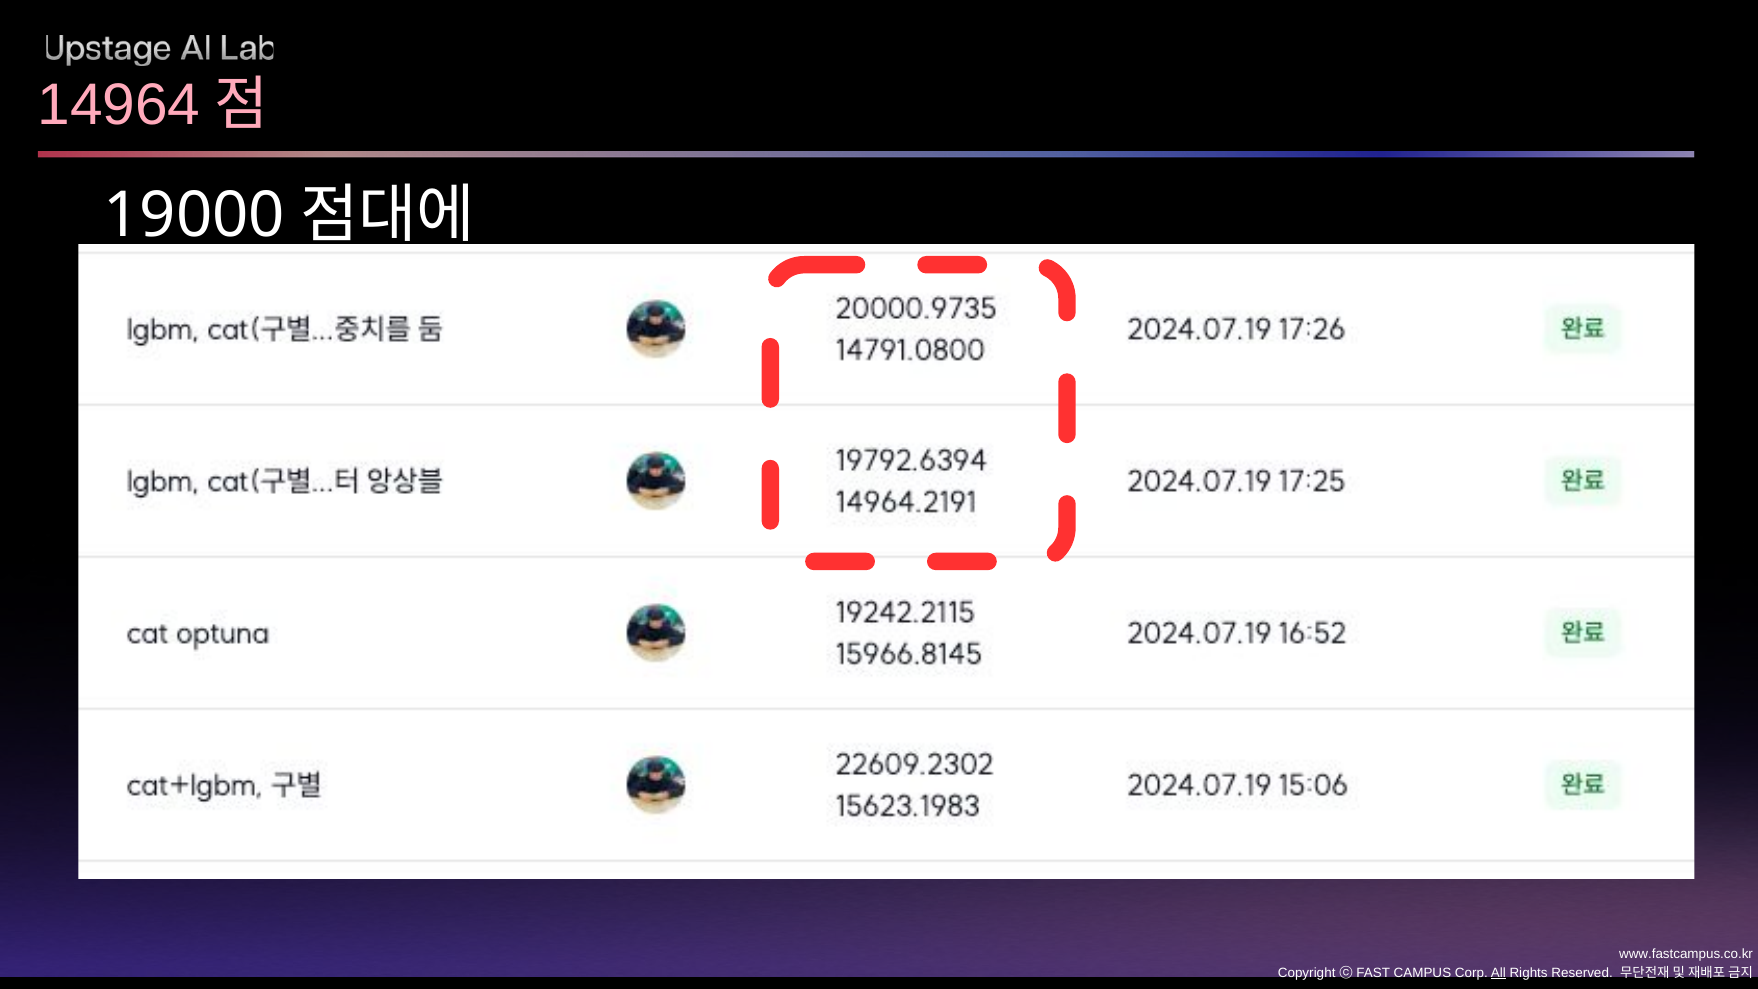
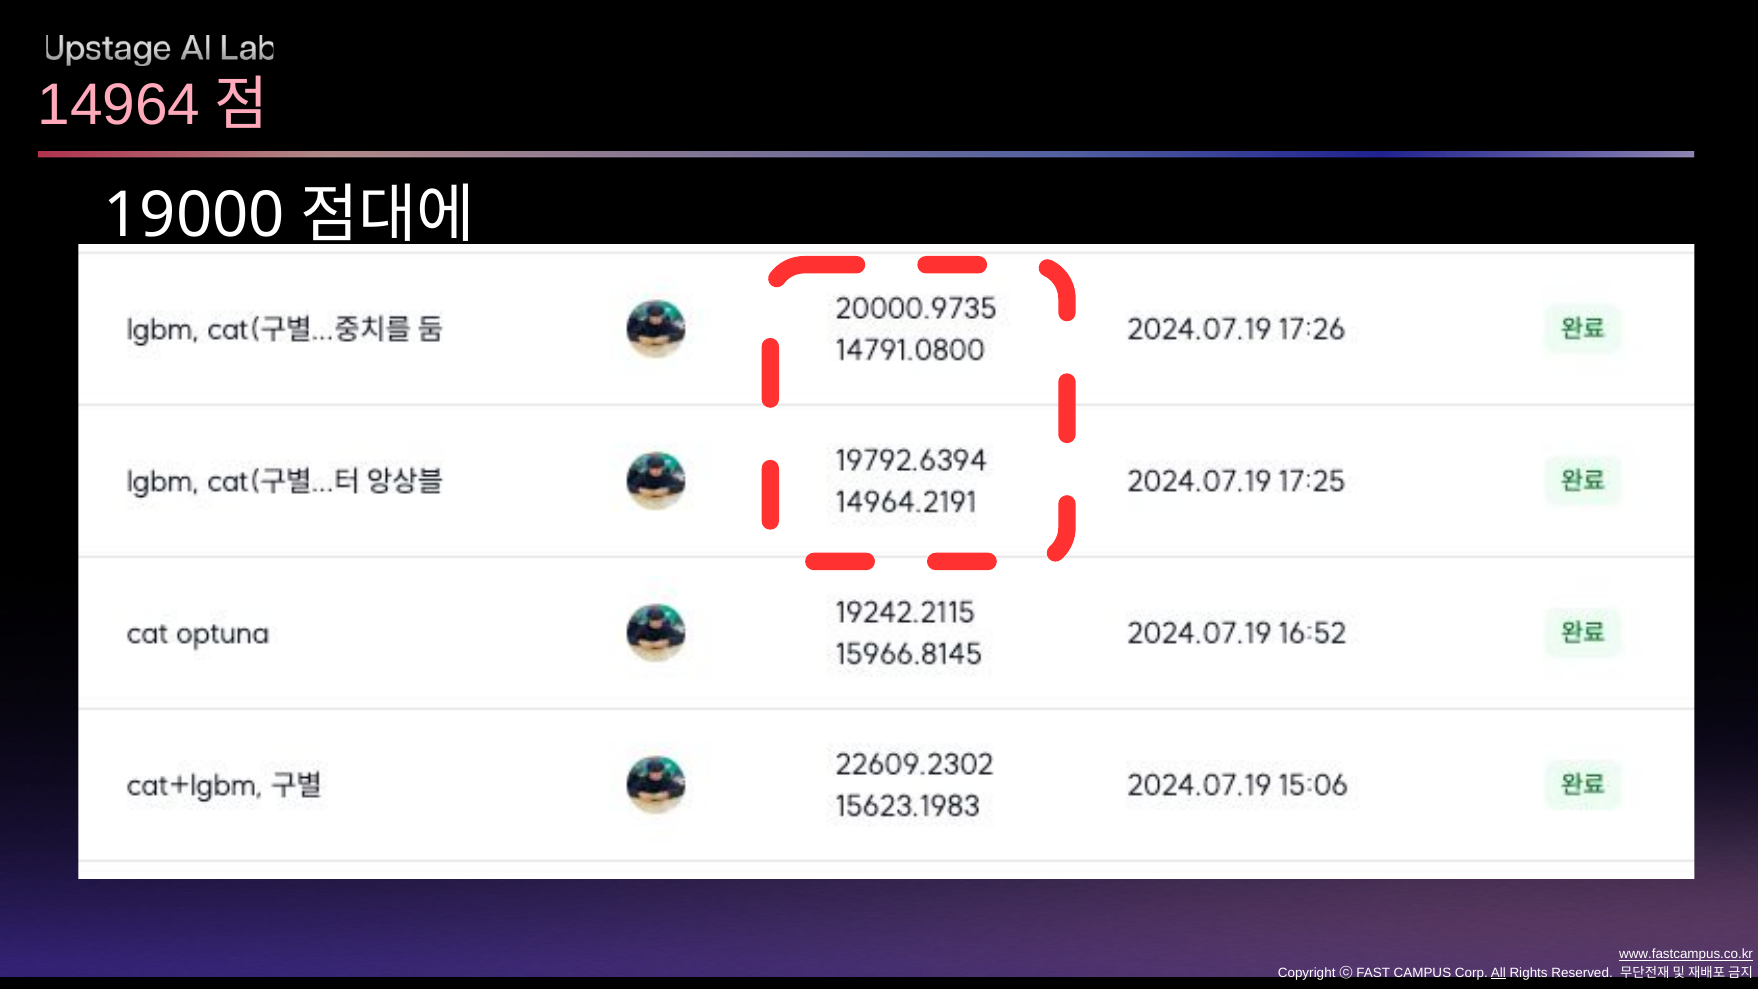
www.fastcampus.co.kr underline: none -> present
